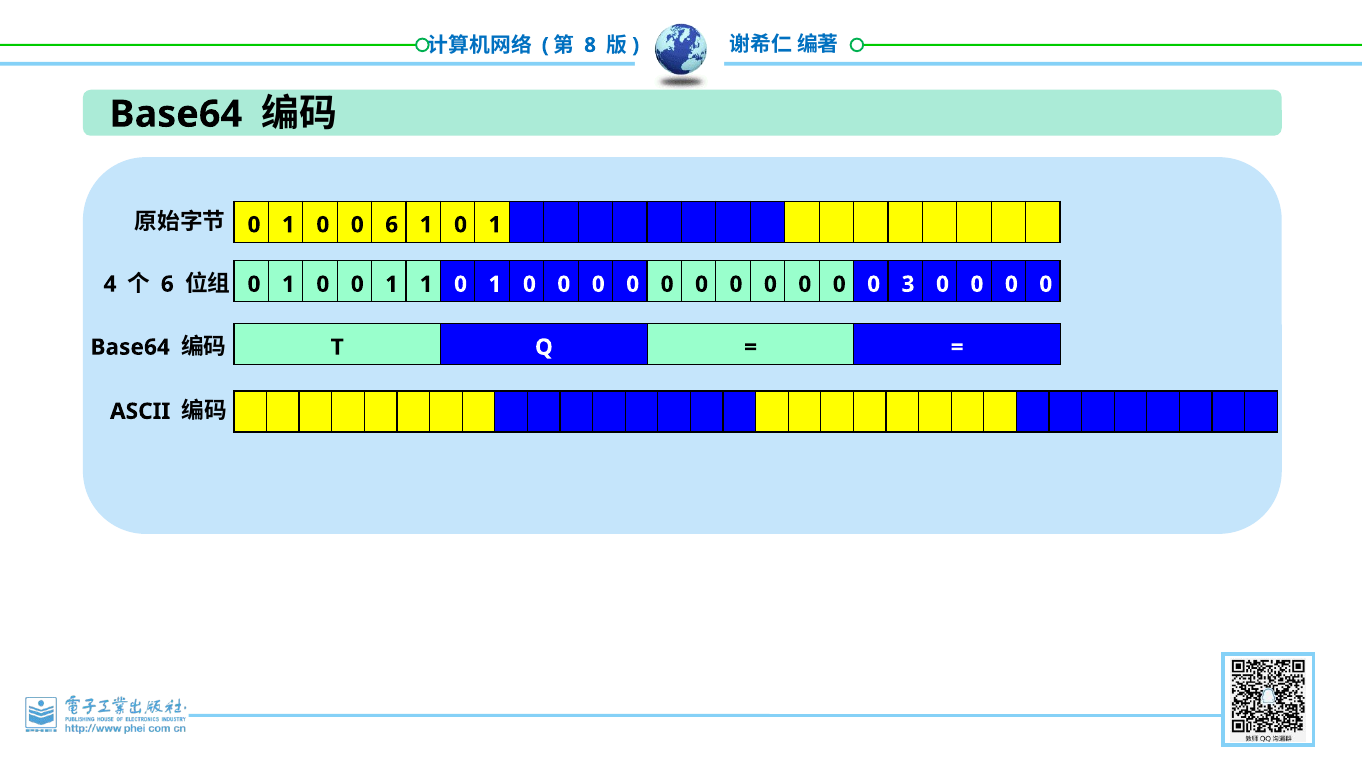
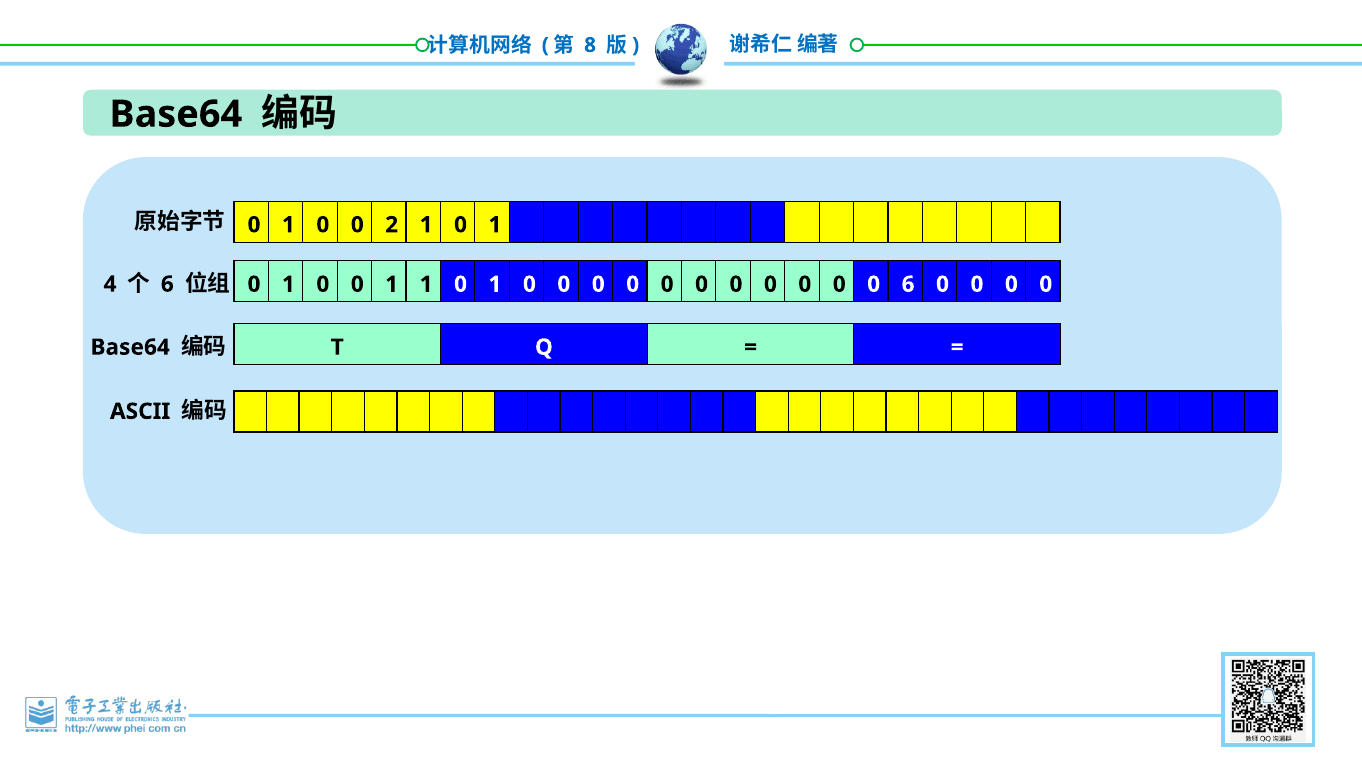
0 6: 6 -> 2
0 3: 3 -> 6
